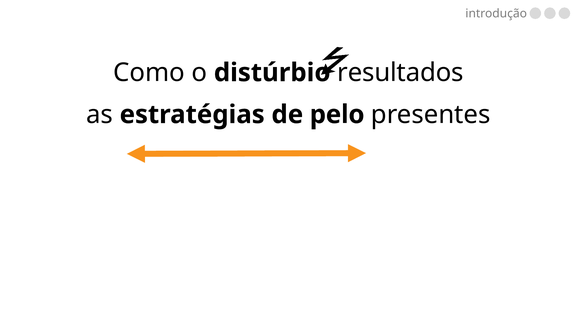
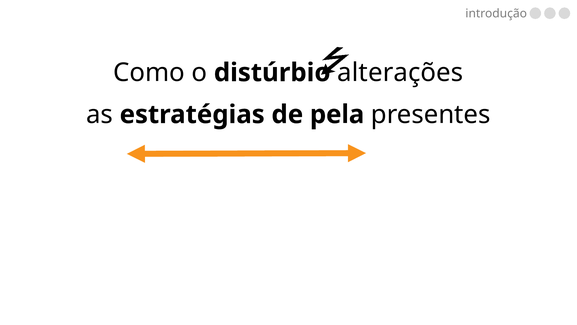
resultados: resultados -> alterações
pelo: pelo -> pela
